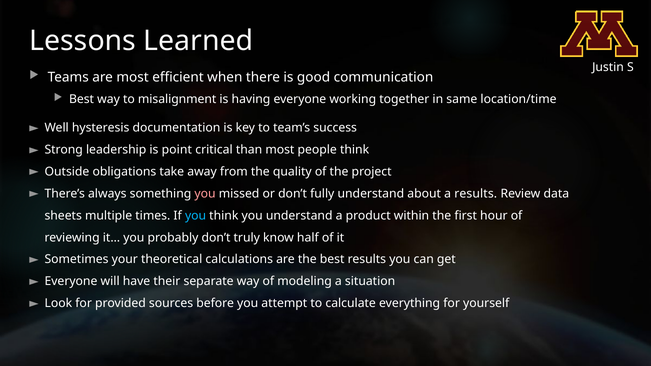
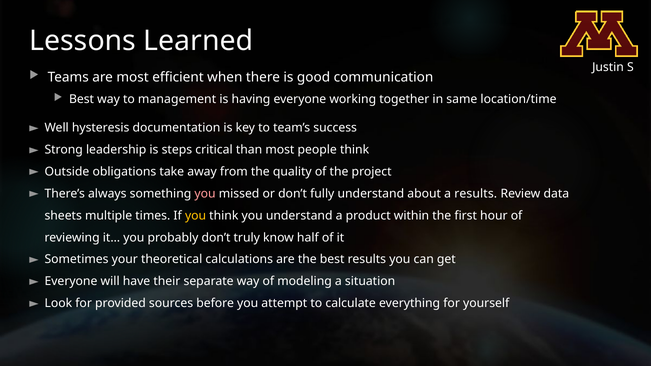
misalignment: misalignment -> management
point: point -> steps
you at (196, 216) colour: light blue -> yellow
